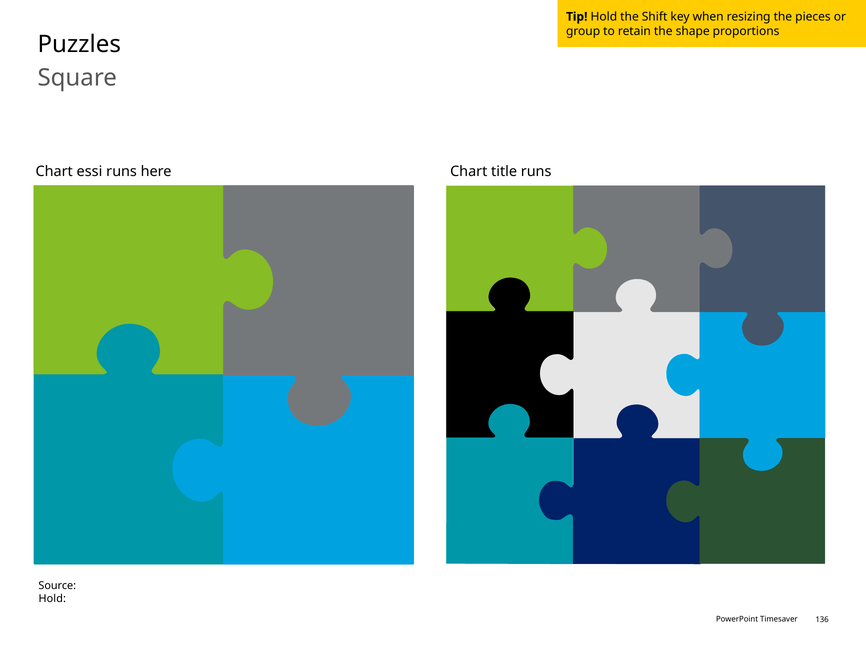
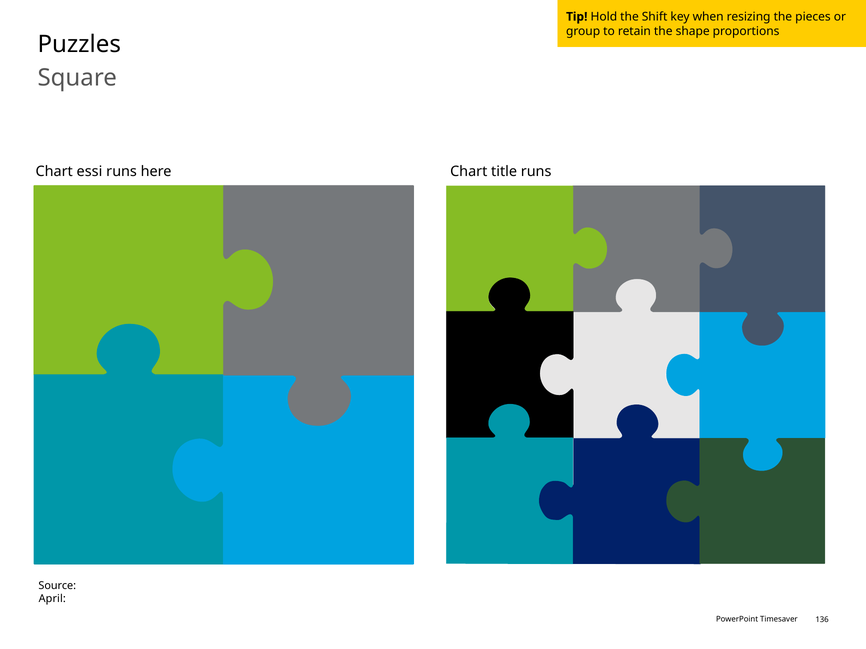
Hold at (52, 599): Hold -> April
